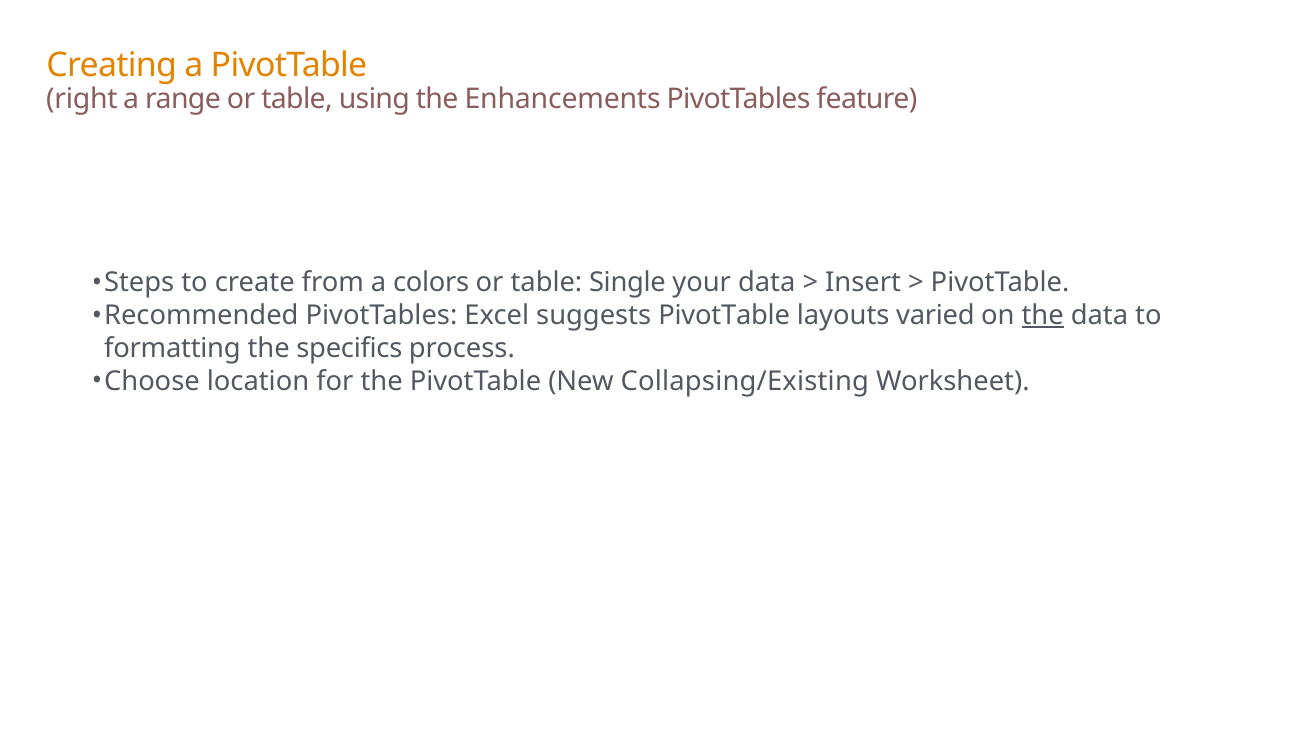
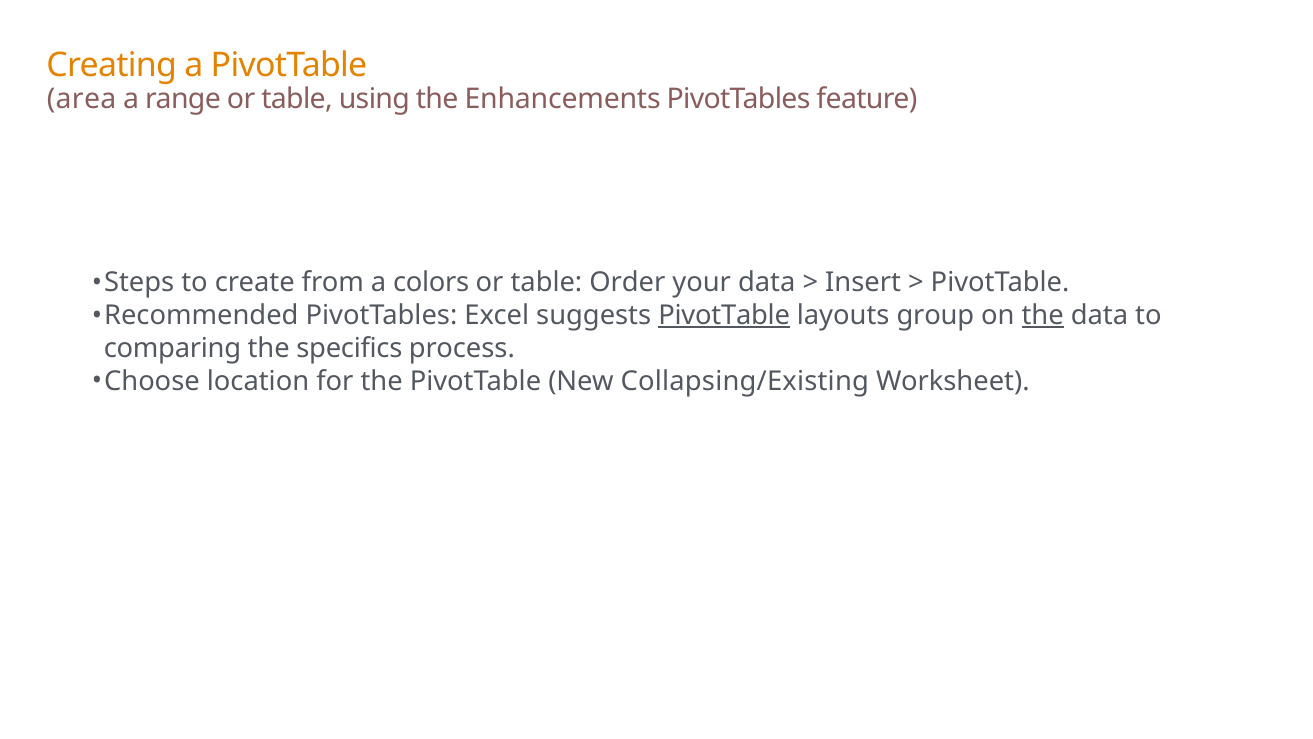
right: right -> area
Single: Single -> Order
PivotTable at (724, 315) underline: none -> present
varied: varied -> group
formatting: formatting -> comparing
